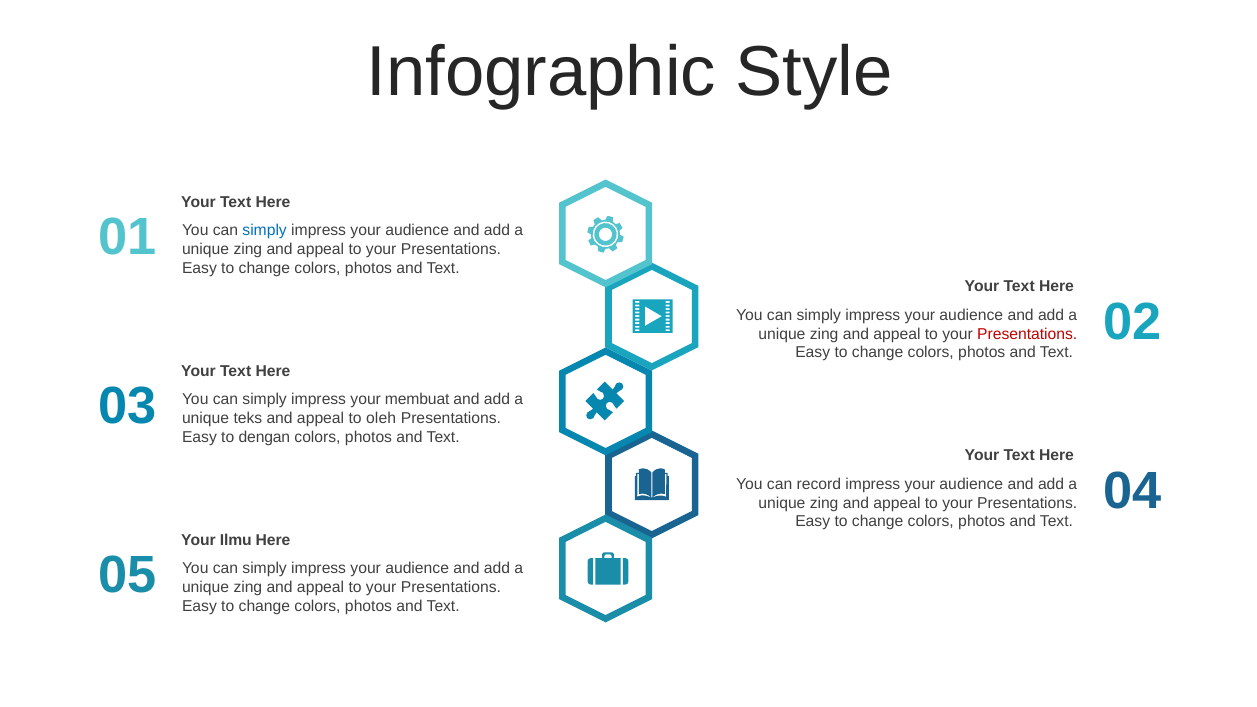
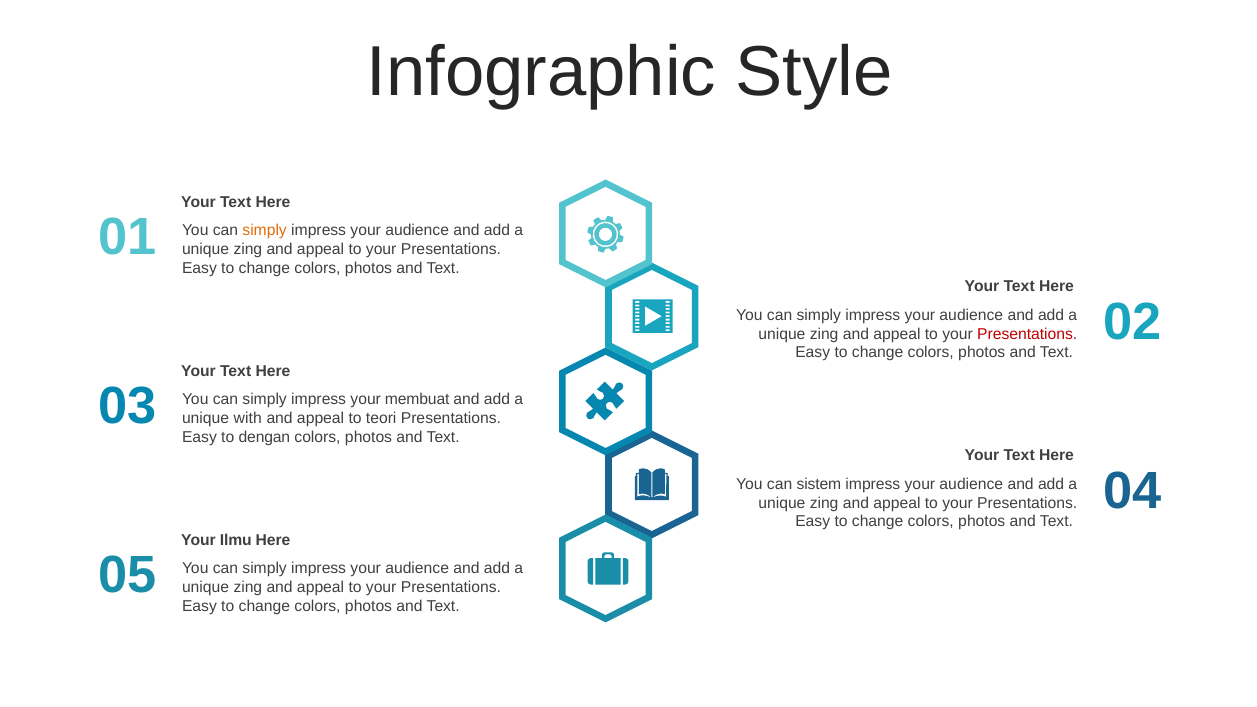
simply at (265, 231) colour: blue -> orange
teks: teks -> with
oleh: oleh -> teori
record: record -> sistem
